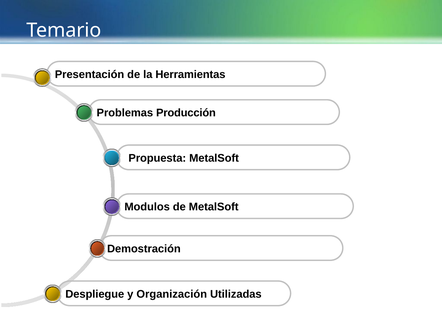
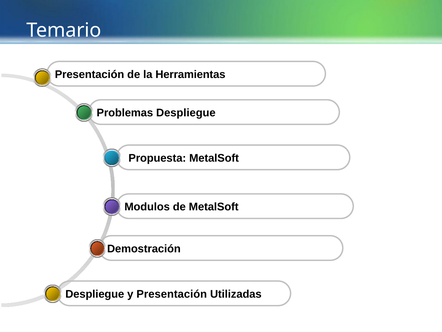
Producción at (186, 113): Producción -> Despliegue
y Organización: Organización -> Presentación
